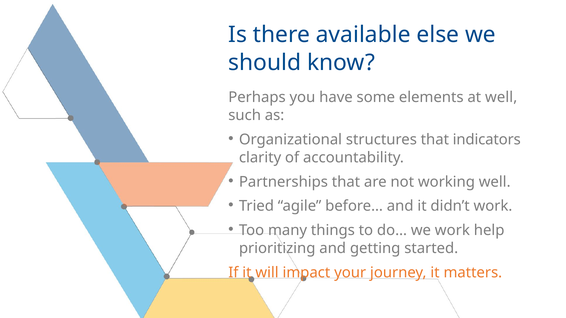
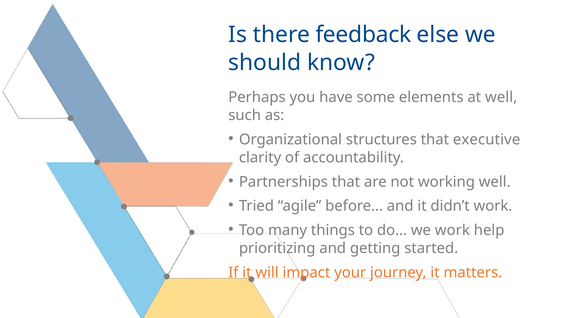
available: available -> feedback
indicators: indicators -> executive
